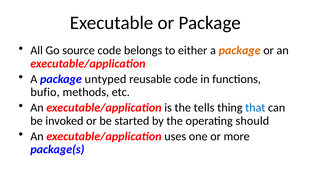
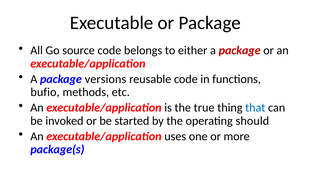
package at (240, 50) colour: orange -> red
untyped: untyped -> versions
tells: tells -> true
